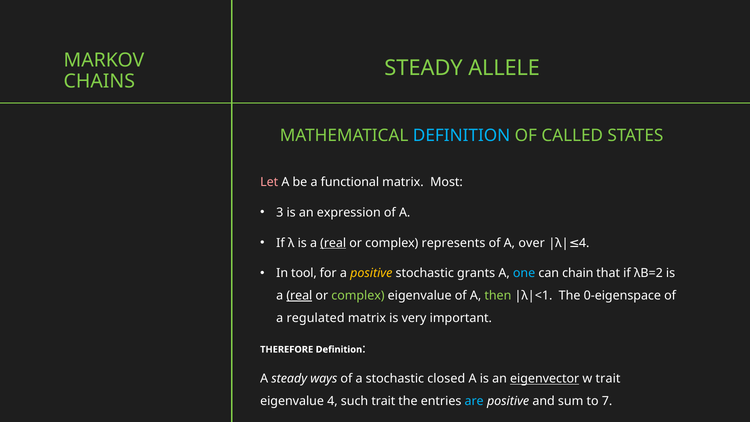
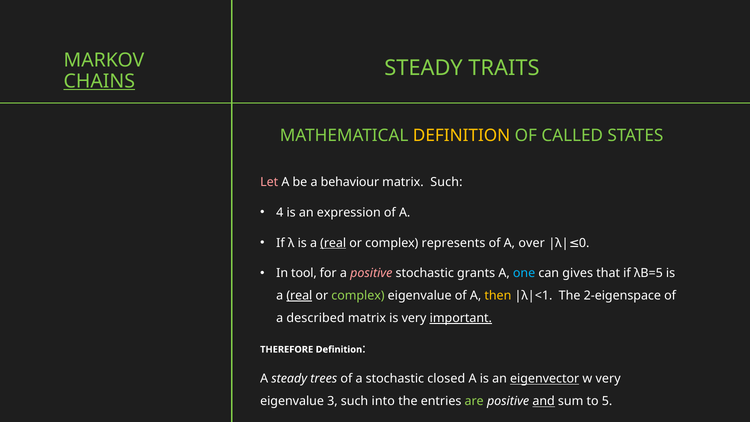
ALLELE: ALLELE -> TRAITS
CHAINS underline: none -> present
DEFINITION at (462, 135) colour: light blue -> yellow
functional: functional -> behaviour
matrix Most: Most -> Such
3: 3 -> 4
4 at (584, 243): 4 -> 0
positive at (371, 273) colour: yellow -> pink
chain: chain -> gives
λB=2: λB=2 -> λB=5
then colour: light green -> yellow
0-eigenspace: 0-eigenspace -> 2-eigenspace
regulated: regulated -> described
important underline: none -> present
ways: ways -> trees
w trait: trait -> very
eigenvalue 4: 4 -> 3
such trait: trait -> into
are colour: light blue -> light green
and underline: none -> present
7: 7 -> 5
